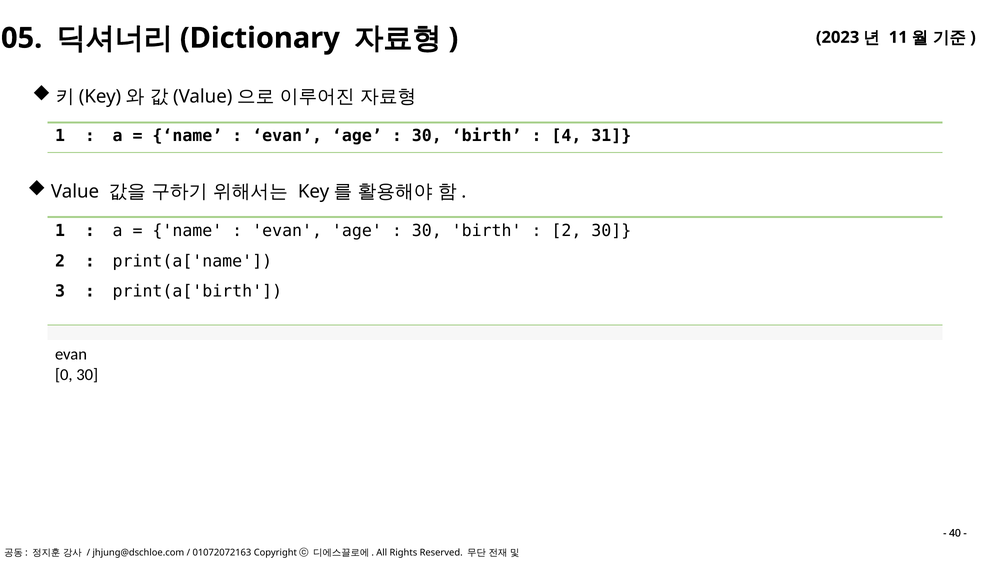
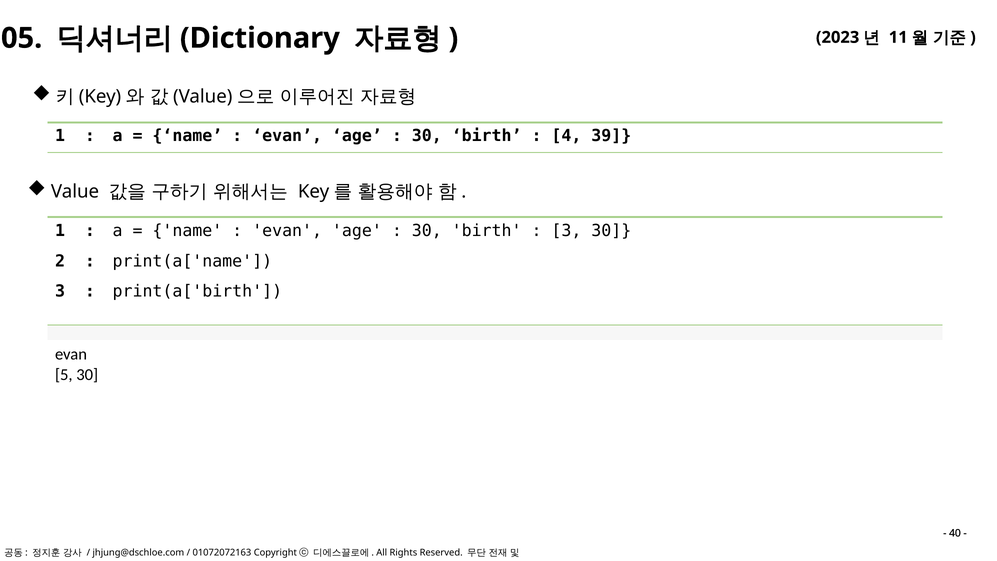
31: 31 -> 39
2 at (566, 231): 2 -> 3
0: 0 -> 5
